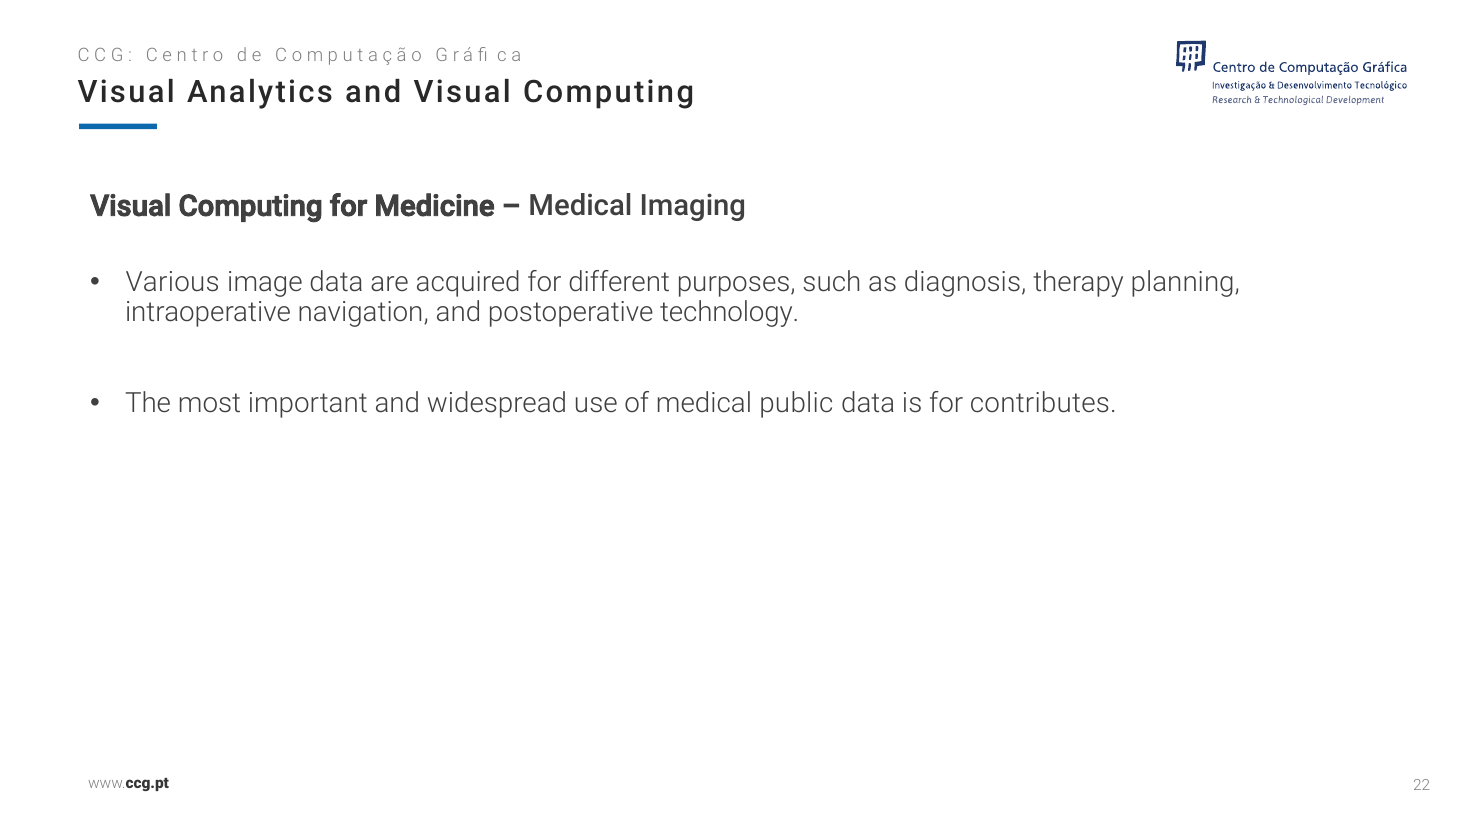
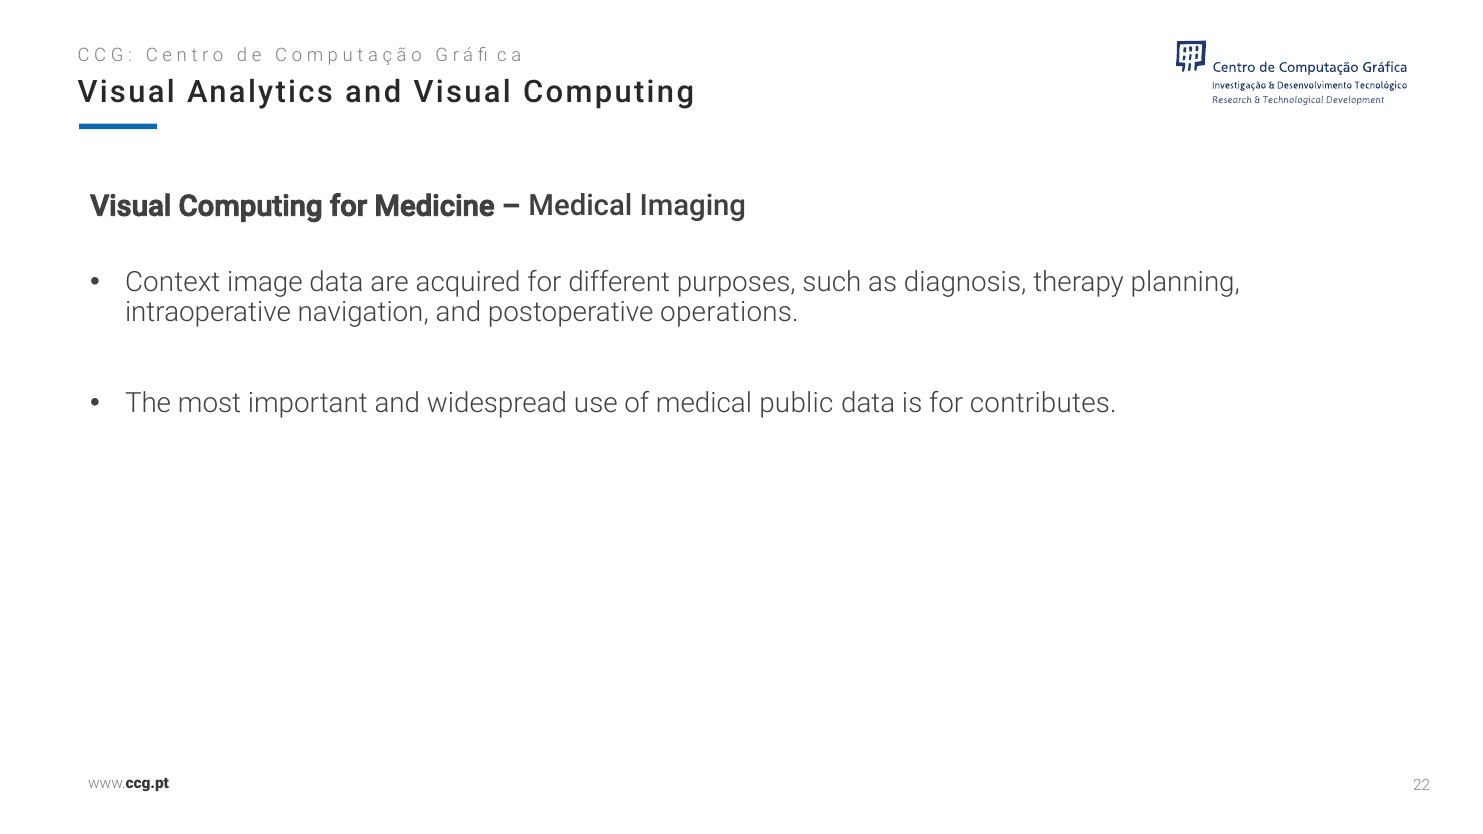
Various: Various -> Context
technology: technology -> operations
